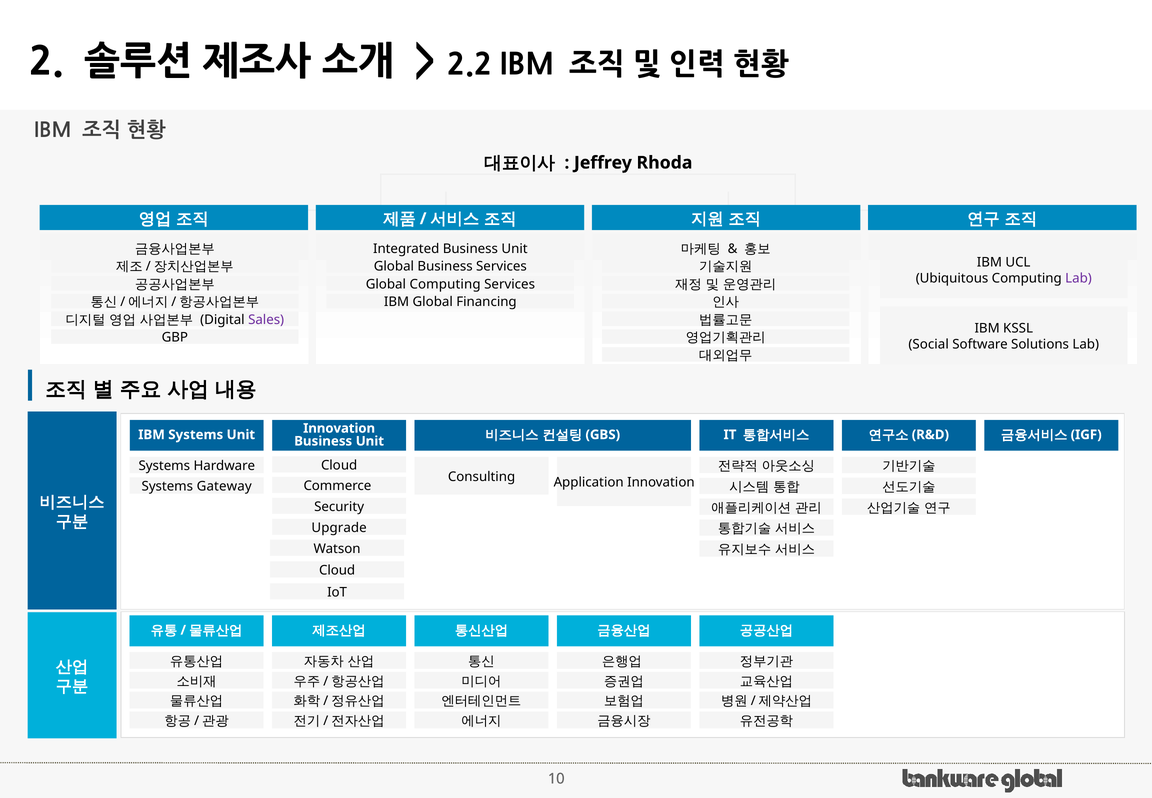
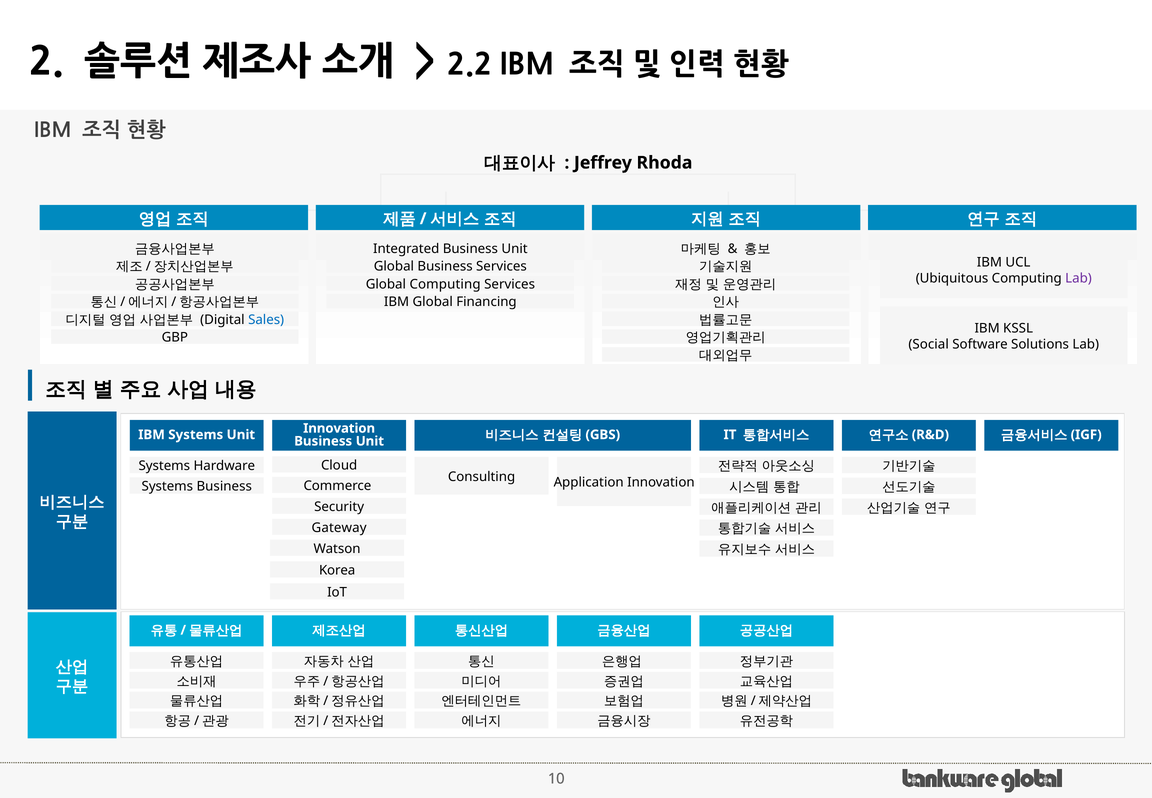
Sales colour: purple -> blue
Systems Gateway: Gateway -> Business
Upgrade: Upgrade -> Gateway
Cloud at (337, 570): Cloud -> Korea
